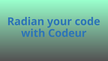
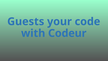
Radian: Radian -> Guests
